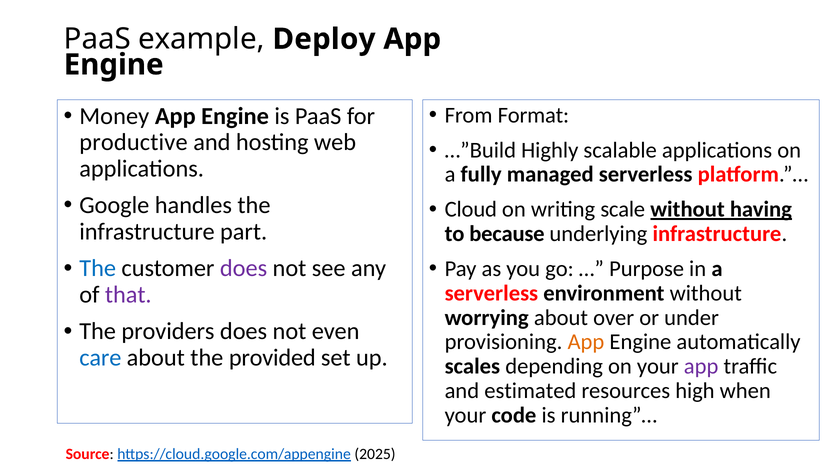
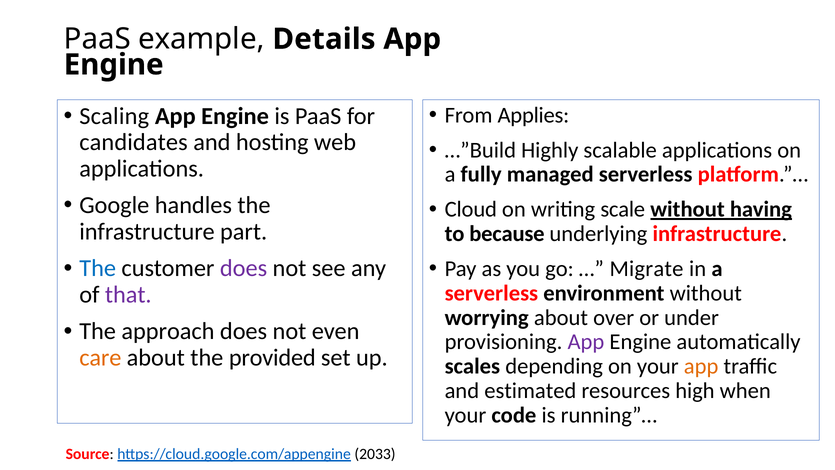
Deploy: Deploy -> Details
Format: Format -> Applies
Money: Money -> Scaling
productive: productive -> candidates
Purpose: Purpose -> Migrate
providers: providers -> approach
App at (586, 342) colour: orange -> purple
care colour: blue -> orange
app at (701, 366) colour: purple -> orange
2025: 2025 -> 2033
